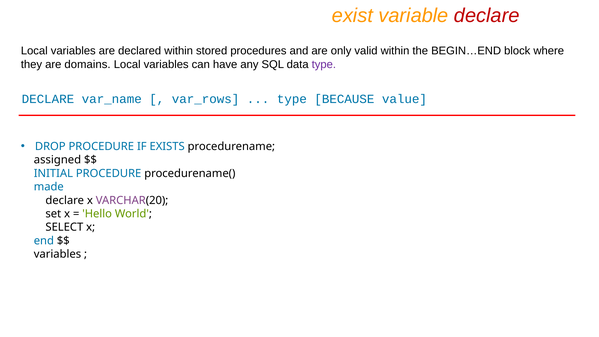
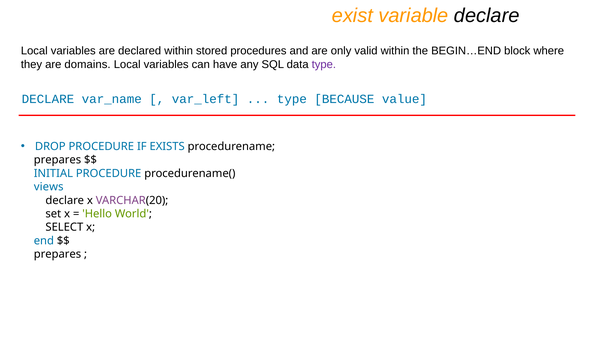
declare at (487, 16) colour: red -> black
var_rows: var_rows -> var_left
assigned at (57, 160): assigned -> prepares
made: made -> views
variables at (57, 254): variables -> prepares
